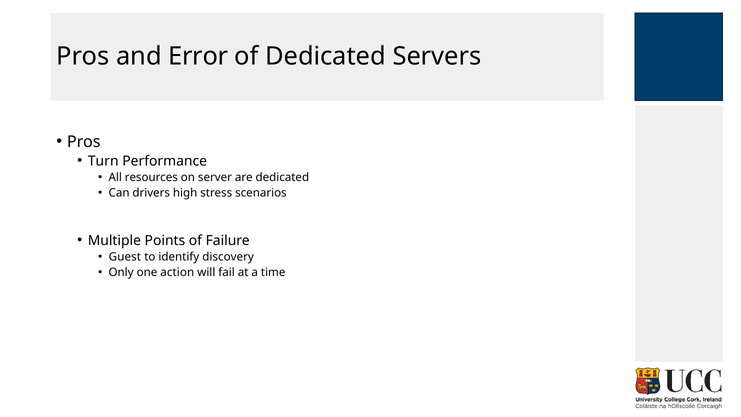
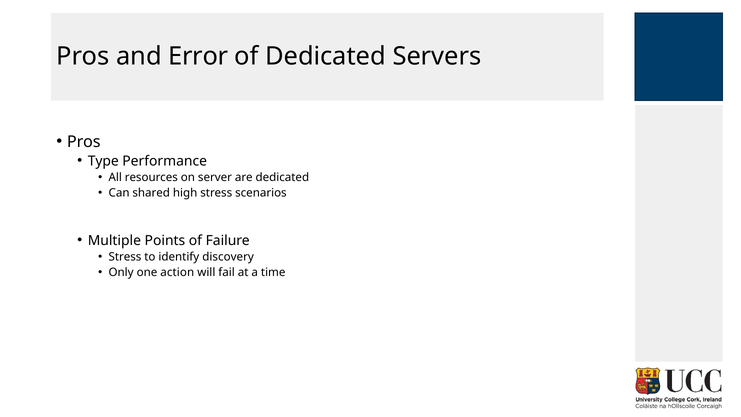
Turn: Turn -> Type
drivers: drivers -> shared
Guest at (125, 257): Guest -> Stress
